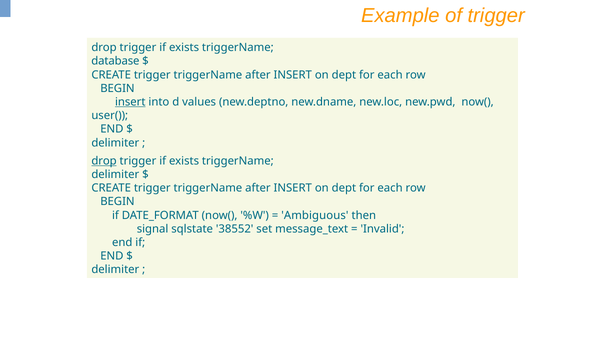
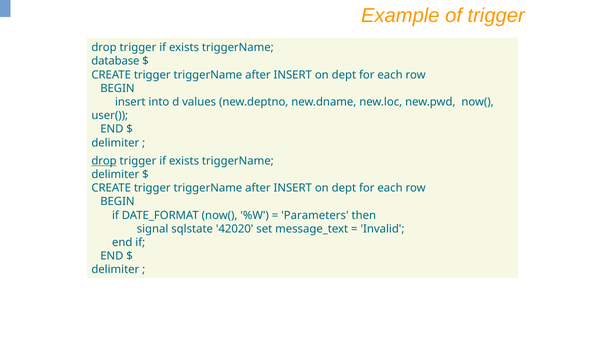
insert at (130, 102) underline: present -> none
Ambiguous: Ambiguous -> Parameters
38552: 38552 -> 42020
